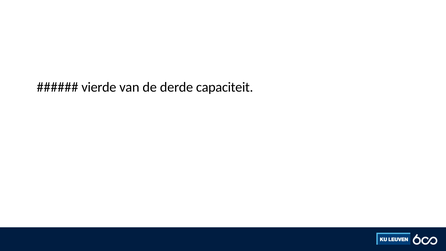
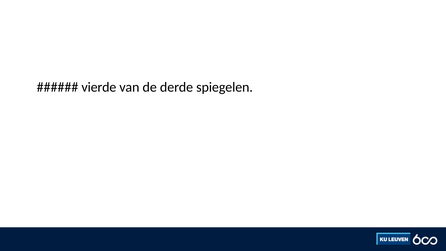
capaciteit: capaciteit -> spiegelen
